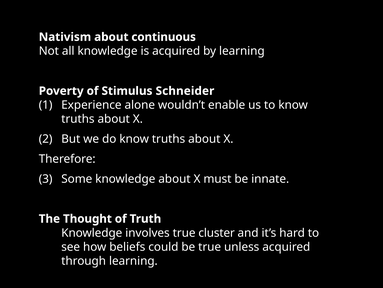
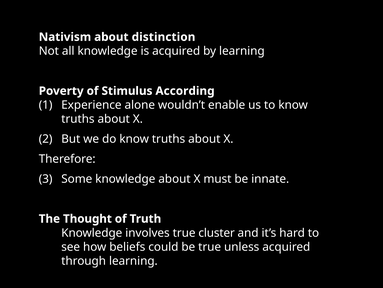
continuous: continuous -> distinction
Schneider: Schneider -> According
